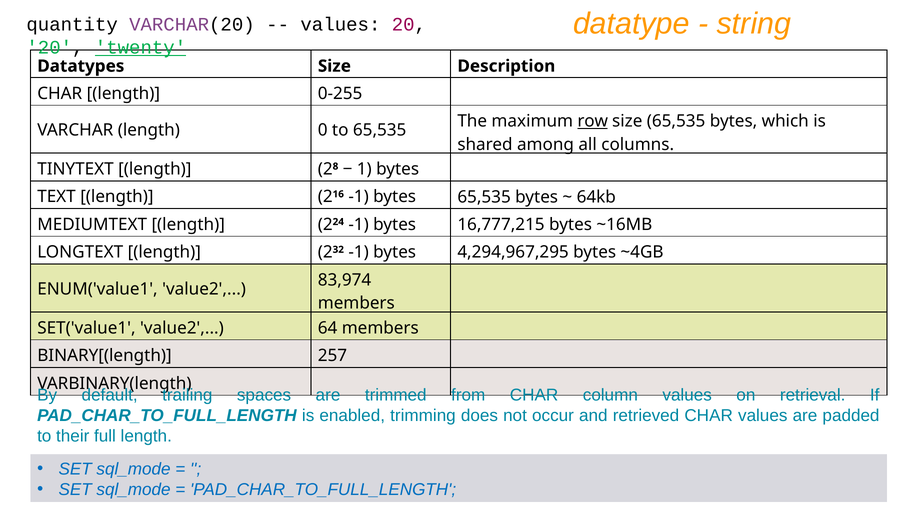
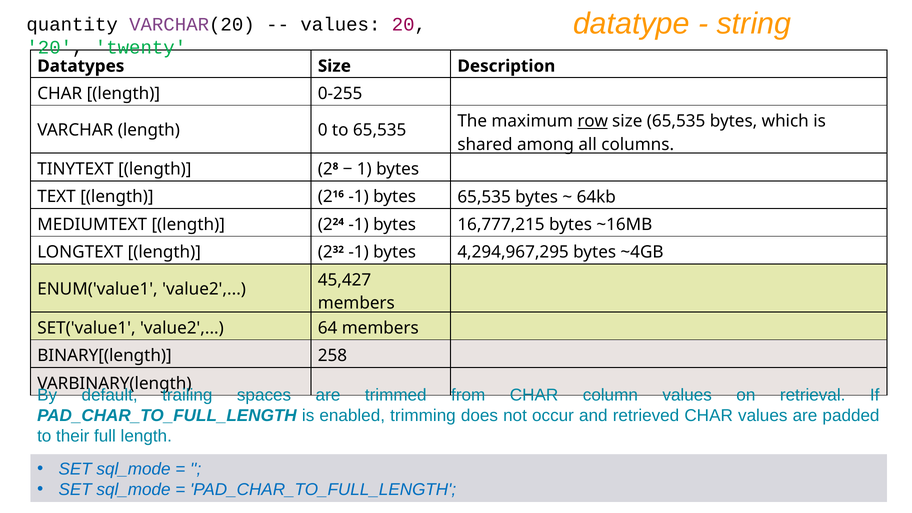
twenty underline: present -> none
83,974: 83,974 -> 45,427
257: 257 -> 258
